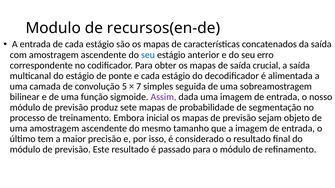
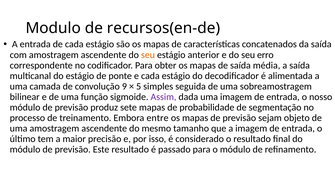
seu at (148, 55) colour: blue -> orange
crucial: crucial -> média
5: 5 -> 9
7: 7 -> 5
inicial: inicial -> entre
